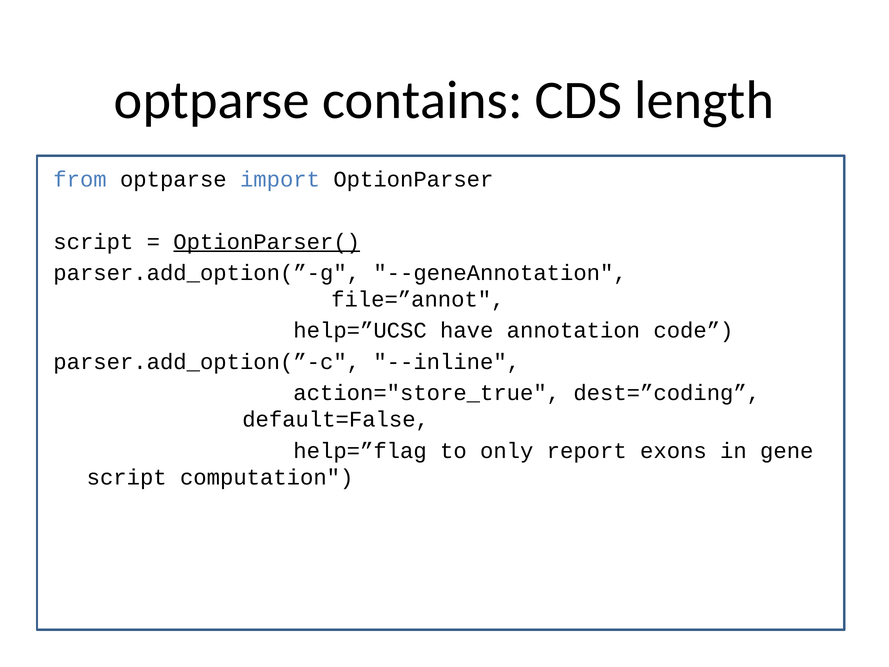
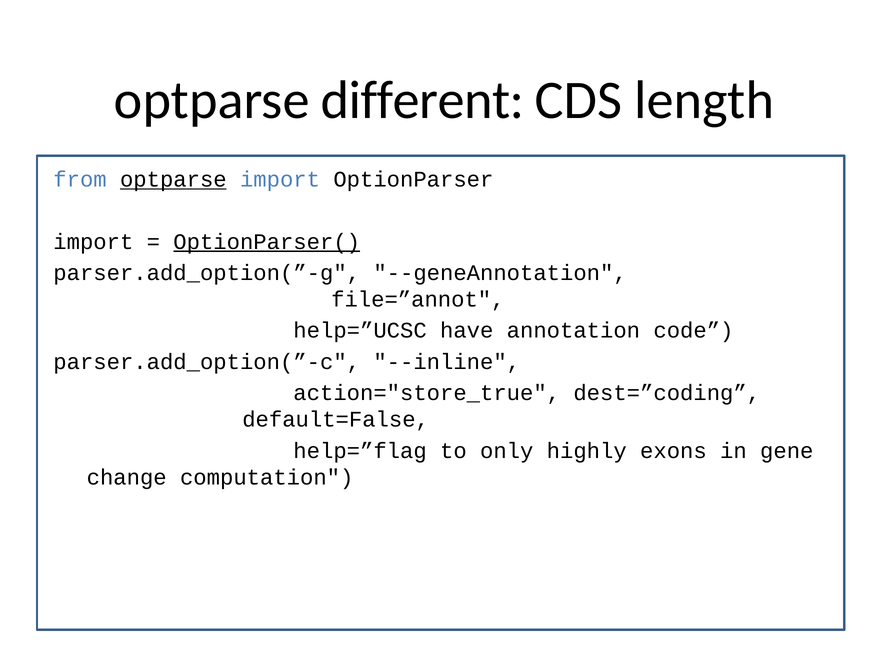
contains: contains -> different
optparse at (173, 179) underline: none -> present
script at (93, 242): script -> import
report: report -> highly
script at (127, 477): script -> change
